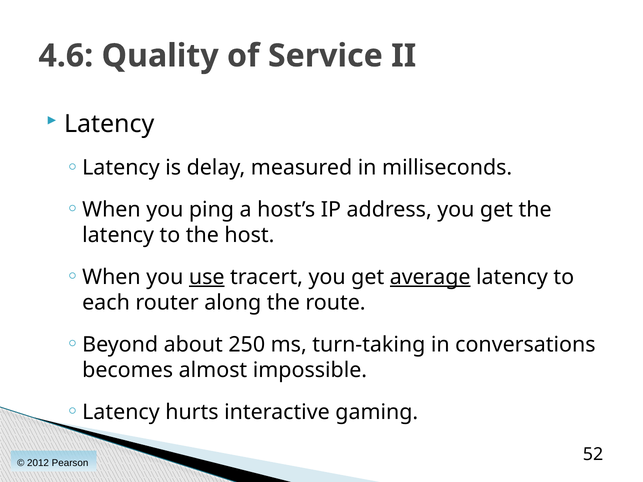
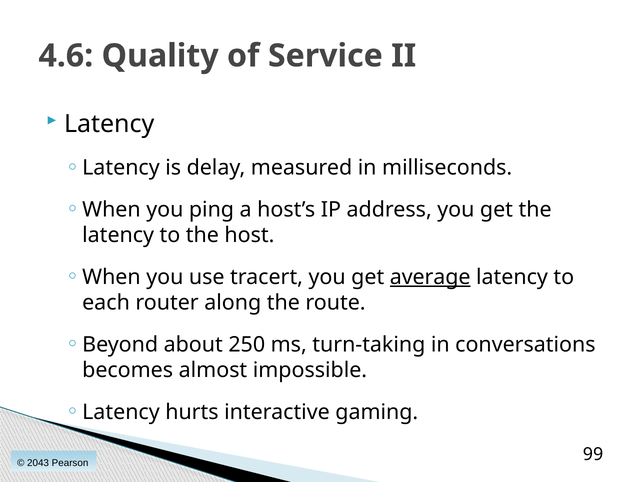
use underline: present -> none
2012: 2012 -> 2043
52: 52 -> 99
